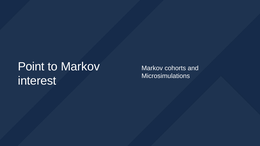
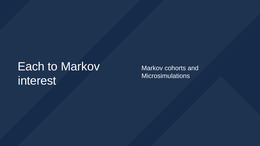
Point: Point -> Each
